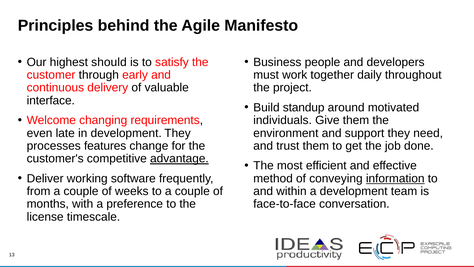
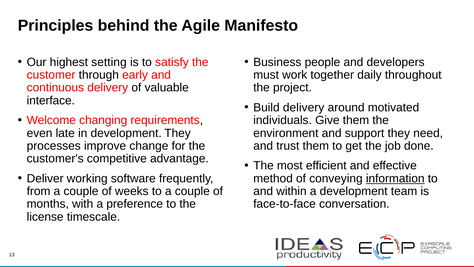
should: should -> setting
Build standup: standup -> delivery
features: features -> improve
advantage underline: present -> none
